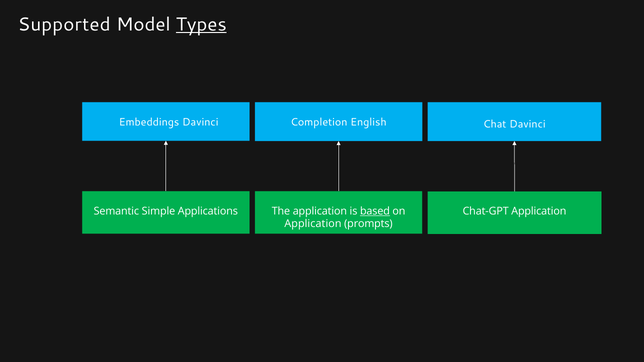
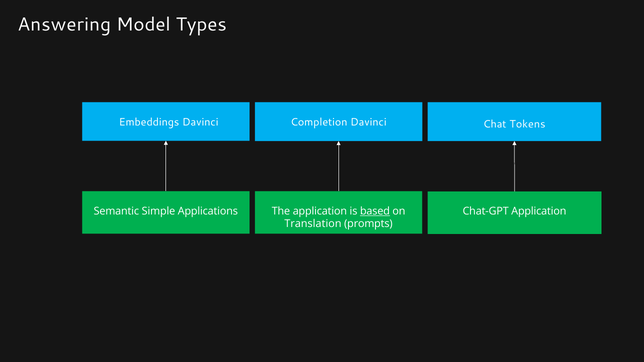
Supported: Supported -> Answering
Types underline: present -> none
Completion English: English -> Davinci
Chat Davinci: Davinci -> Tokens
Application at (313, 224): Application -> Translation
